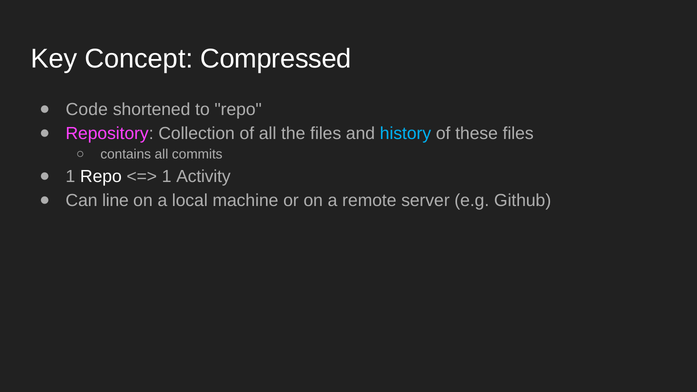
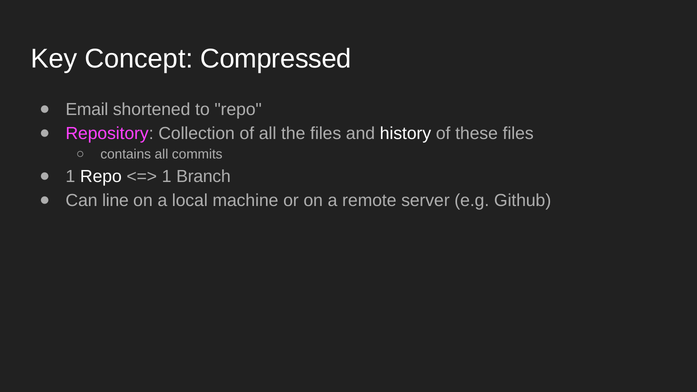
Code: Code -> Email
history colour: light blue -> white
Activity: Activity -> Branch
